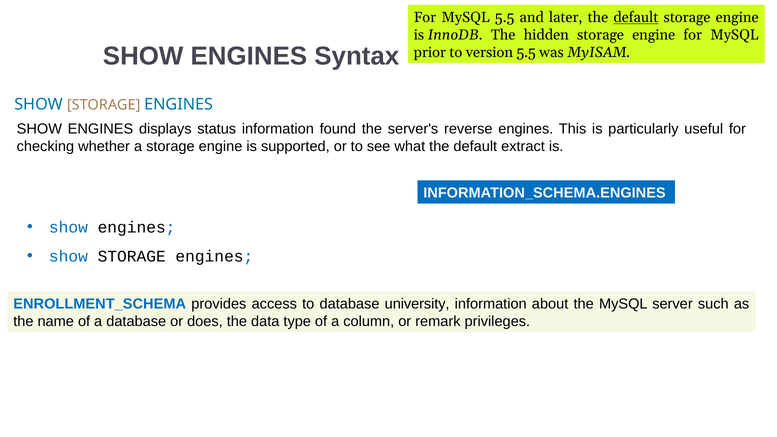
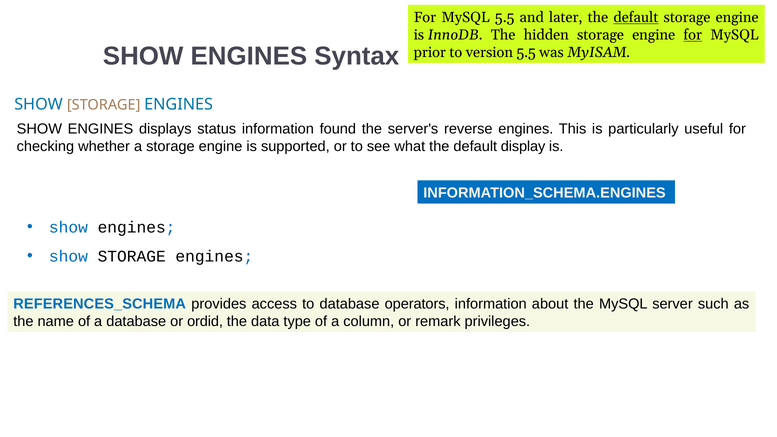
for at (693, 35) underline: none -> present
extract: extract -> display
ENROLLMENT_SCHEMA: ENROLLMENT_SCHEMA -> REFERENCES_SCHEMA
university: university -> operators
does: does -> ordid
